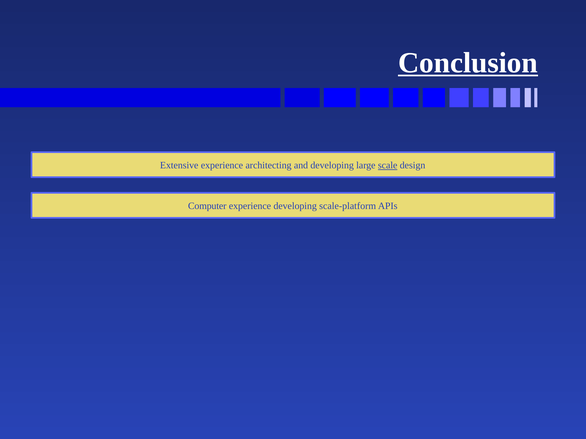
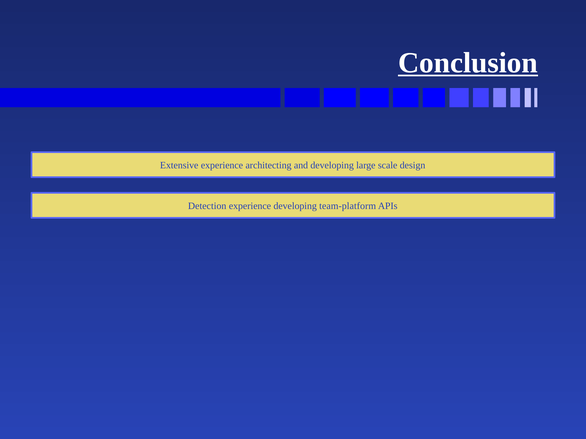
scale underline: present -> none
Computer: Computer -> Detection
scale-platform: scale-platform -> team-platform
